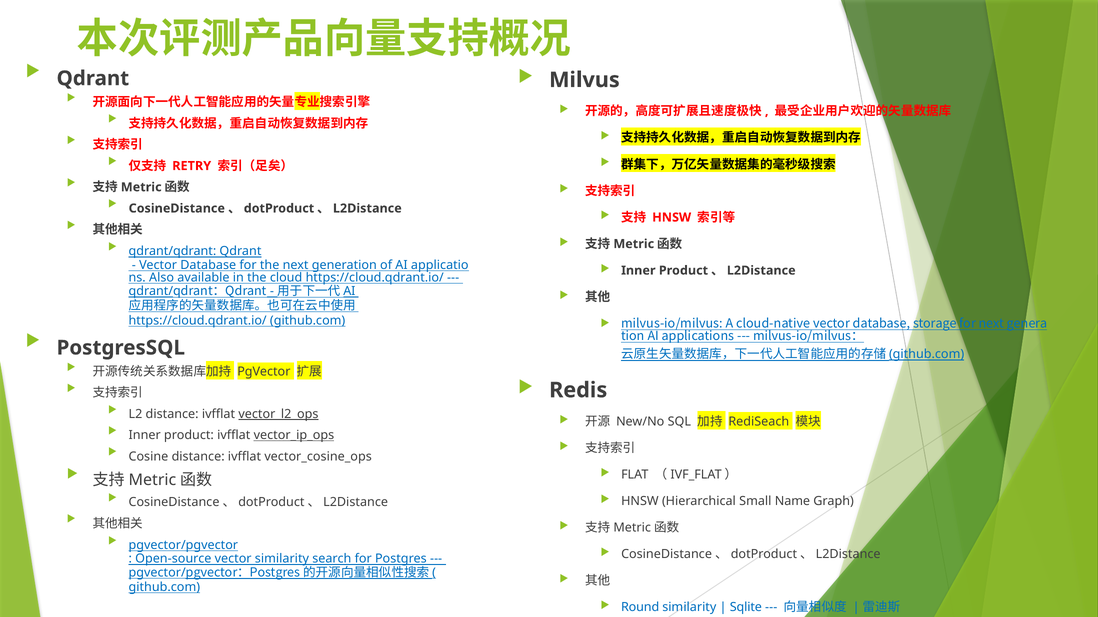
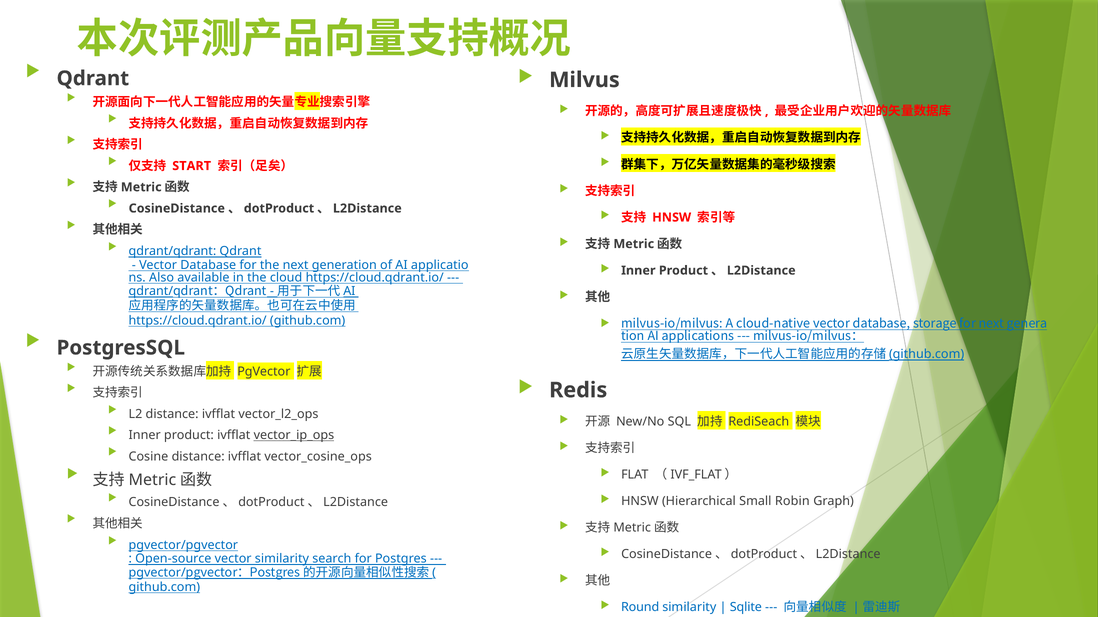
RETRY: RETRY -> START
vector_l2_ops underline: present -> none
Name: Name -> Robin
